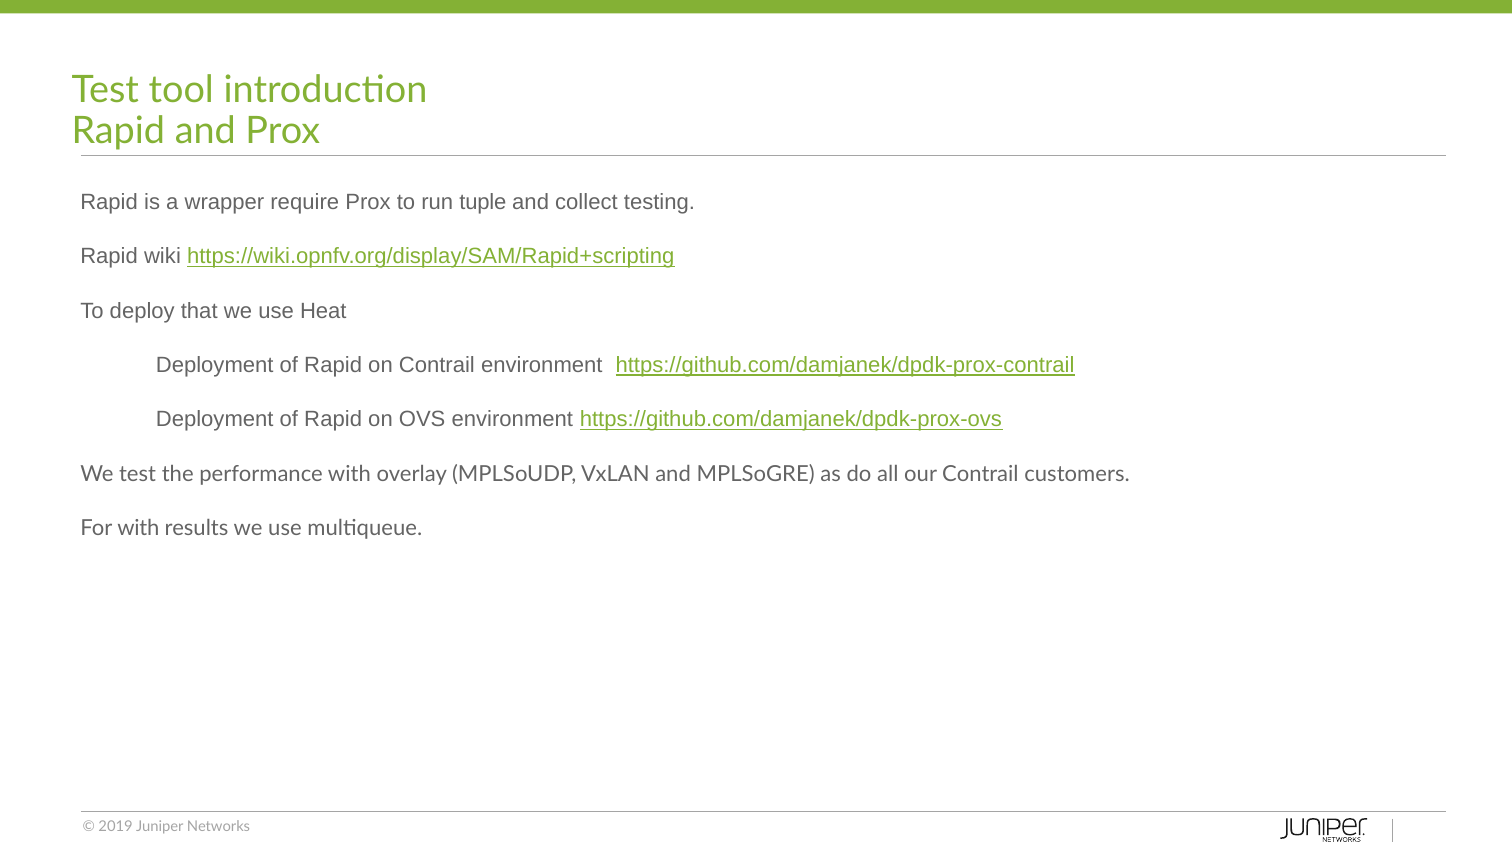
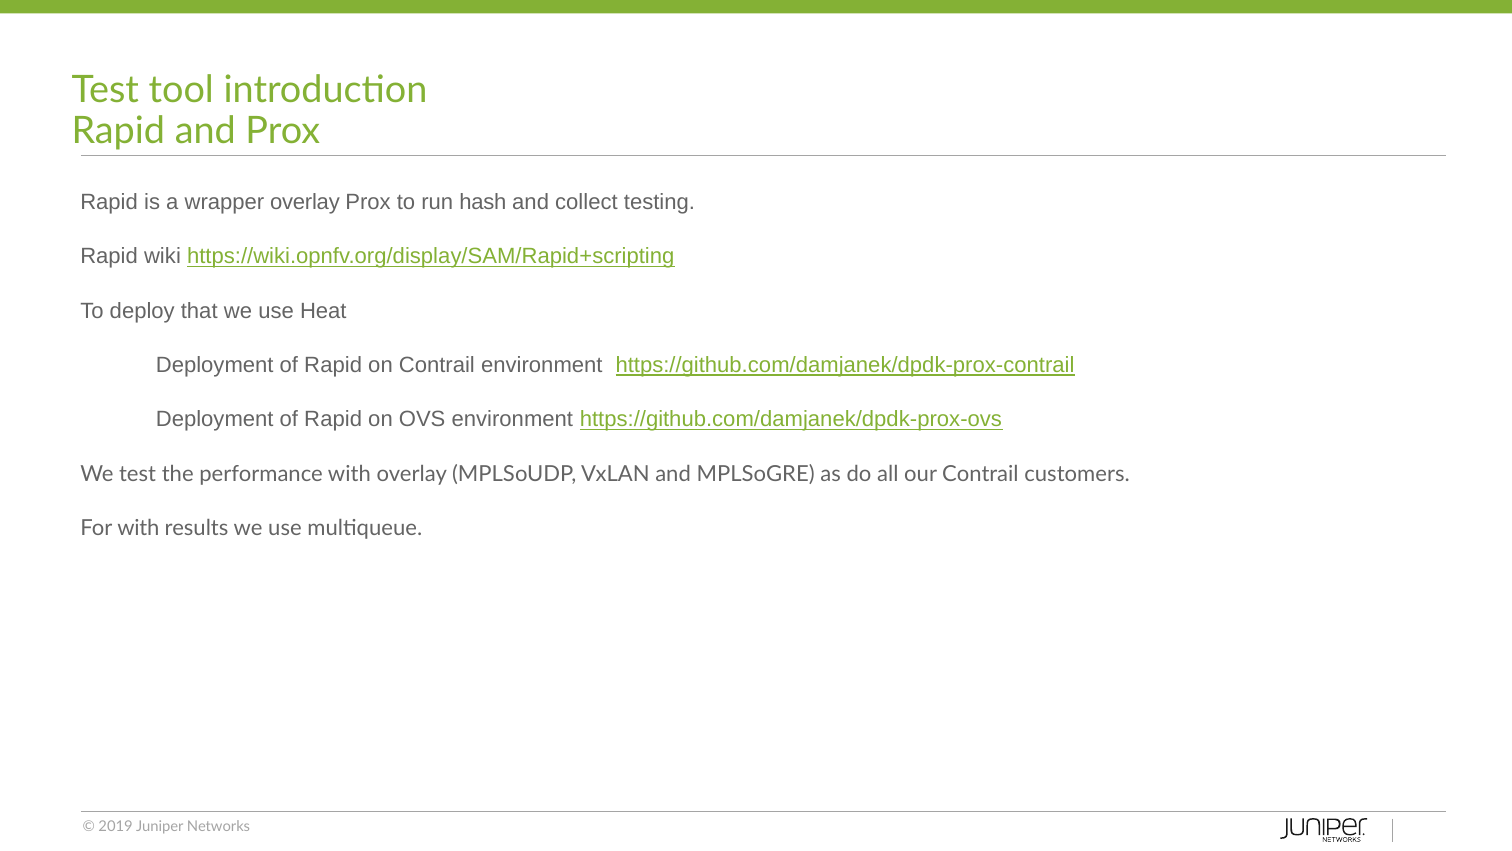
wrapper require: require -> overlay
tuple: tuple -> hash
